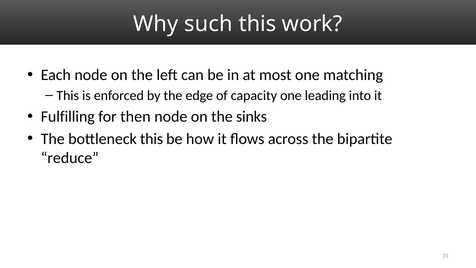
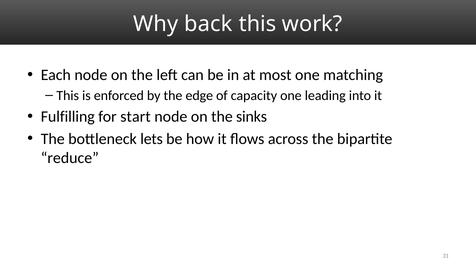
such: such -> back
then: then -> start
bottleneck this: this -> lets
